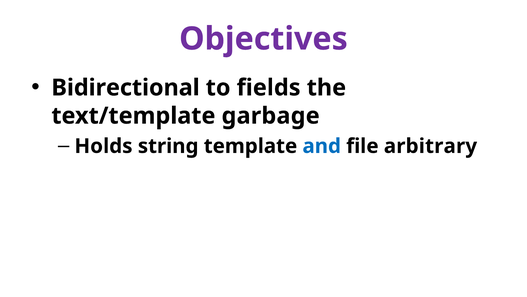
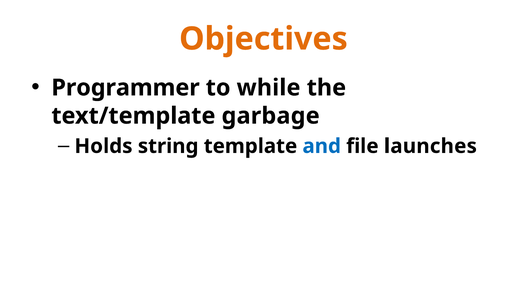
Objectives colour: purple -> orange
Bidirectional: Bidirectional -> Programmer
fields: fields -> while
arbitrary: arbitrary -> launches
